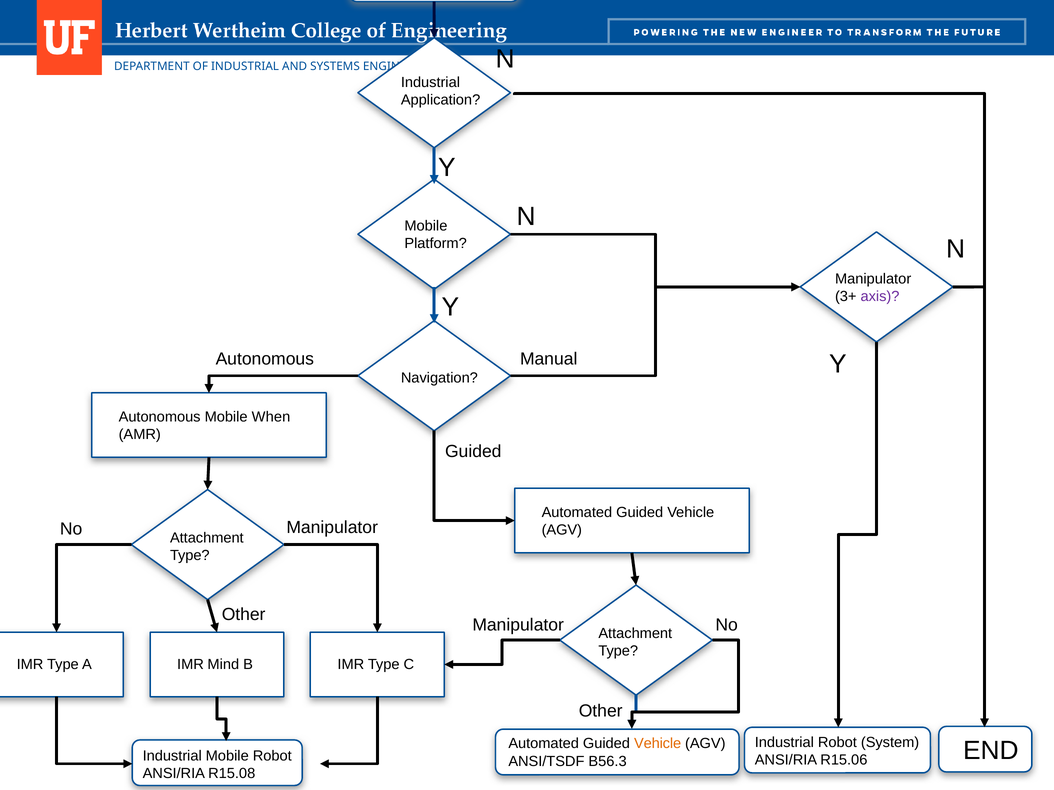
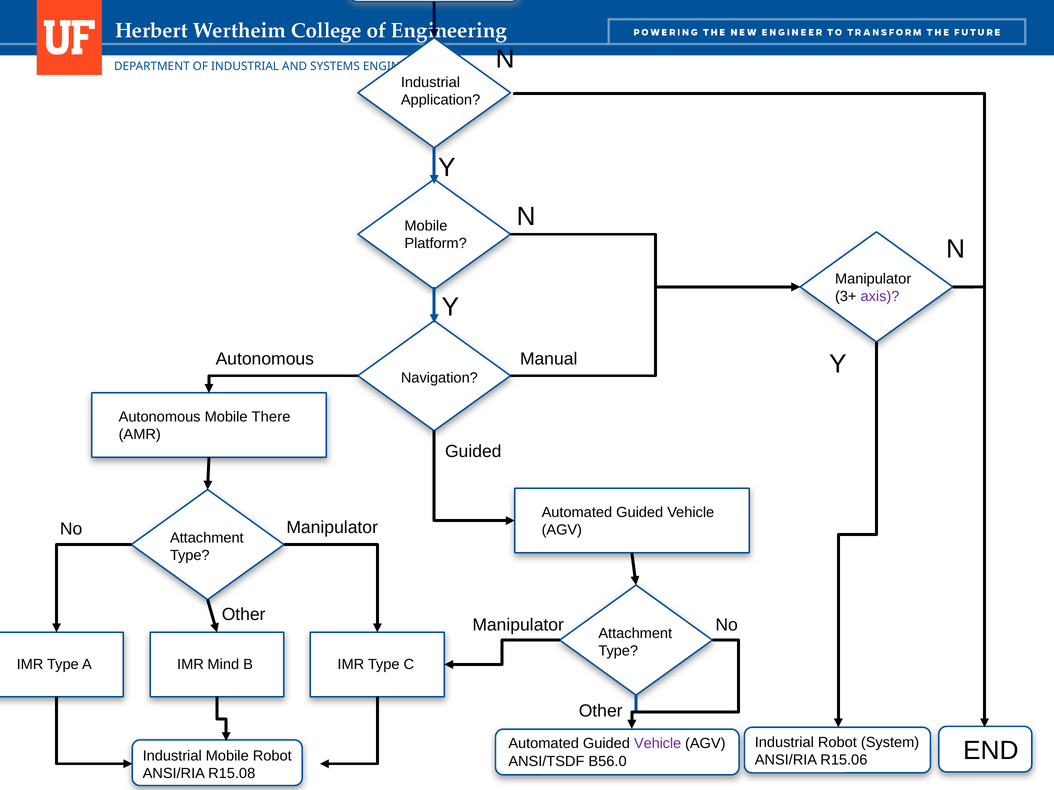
When: When -> There
Vehicle at (658, 744) colour: orange -> purple
B56.3: B56.3 -> B56.0
